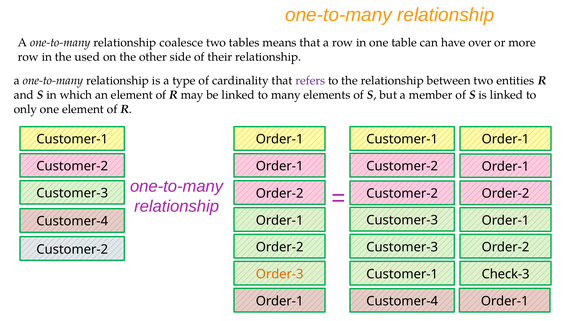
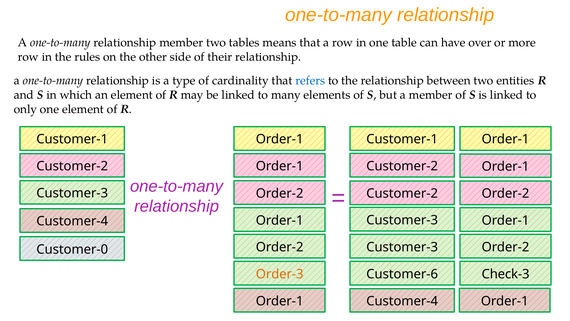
relationship coalesce: coalesce -> member
used: used -> rules
refers colour: purple -> blue
Customer-2 at (72, 249): Customer-2 -> Customer-0
Customer-1 at (402, 274): Customer-1 -> Customer-6
